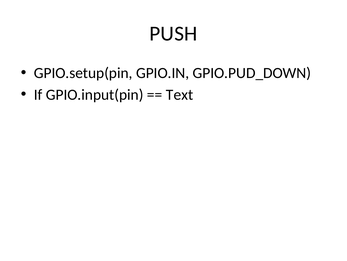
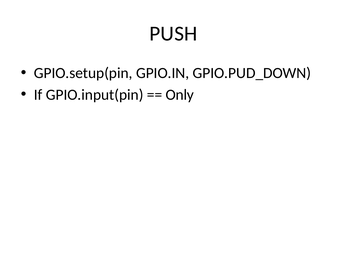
Text: Text -> Only
